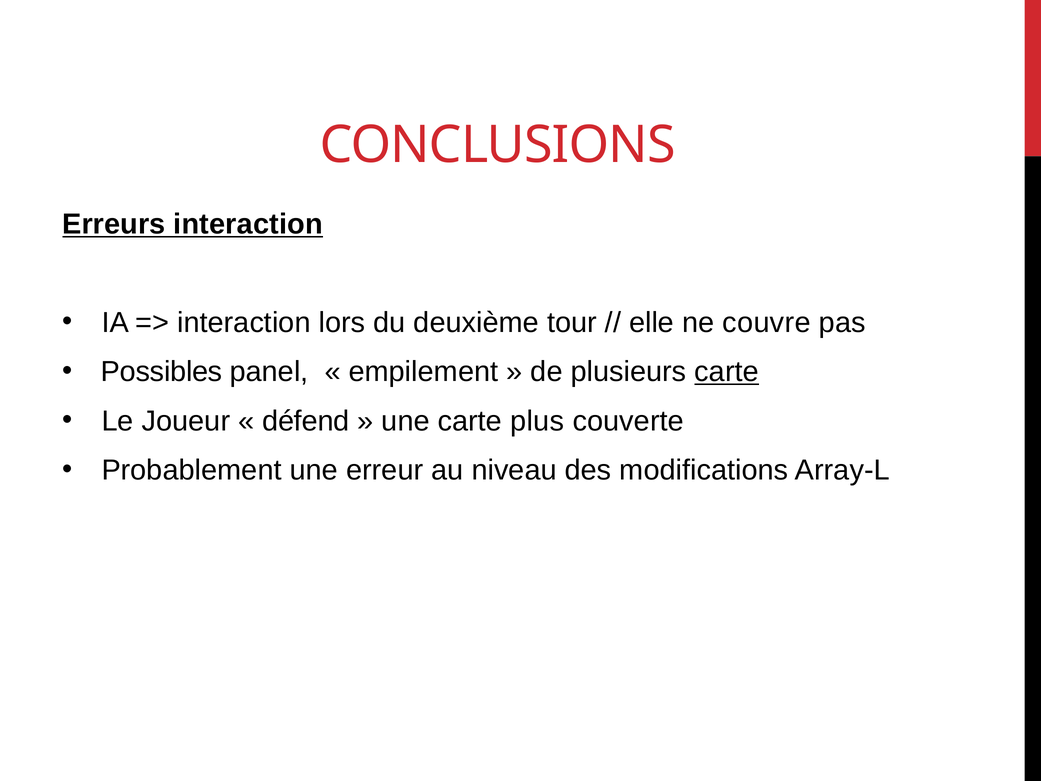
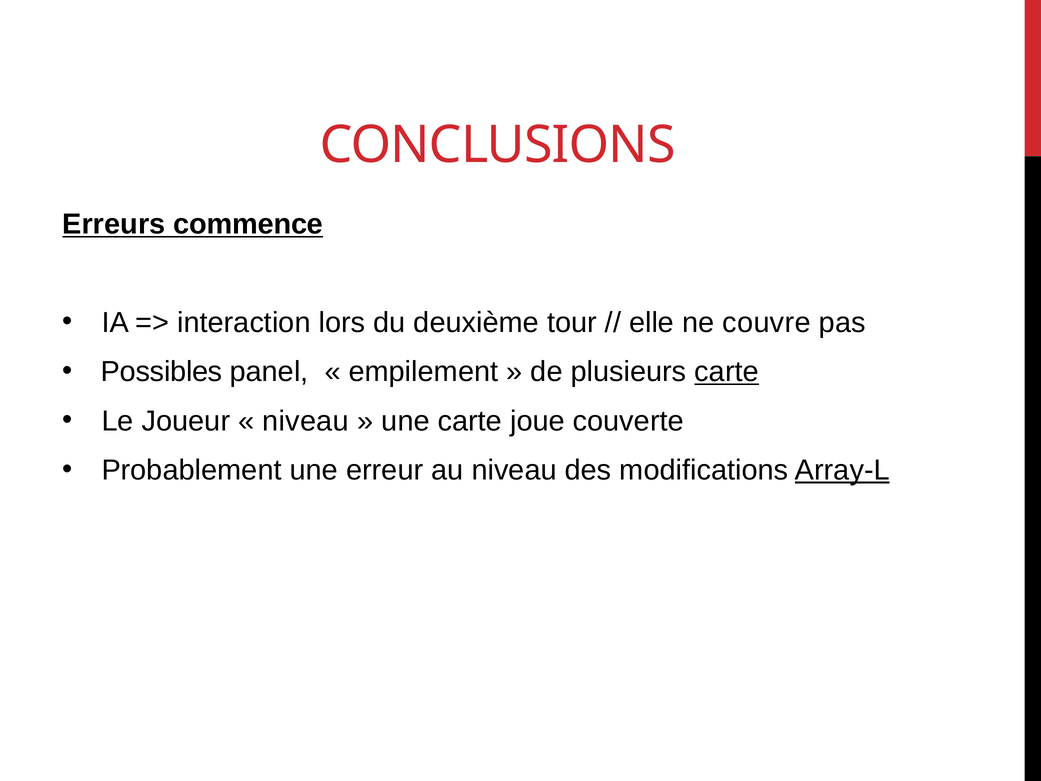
Erreurs interaction: interaction -> commence
défend at (306, 421): défend -> niveau
plus: plus -> joue
Array-L underline: none -> present
